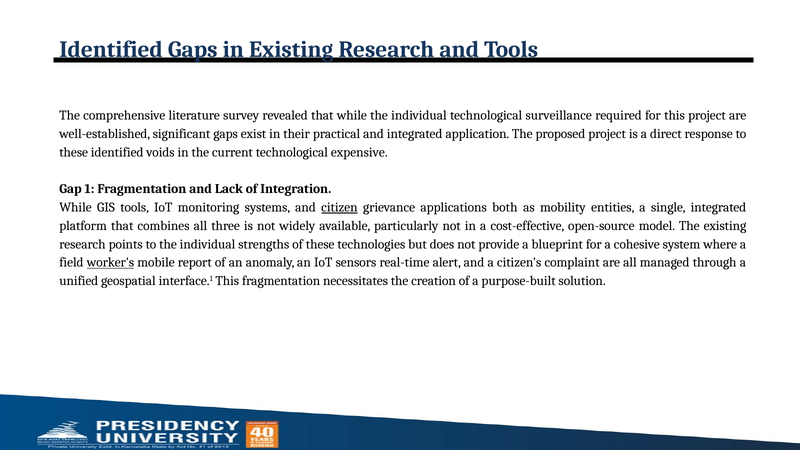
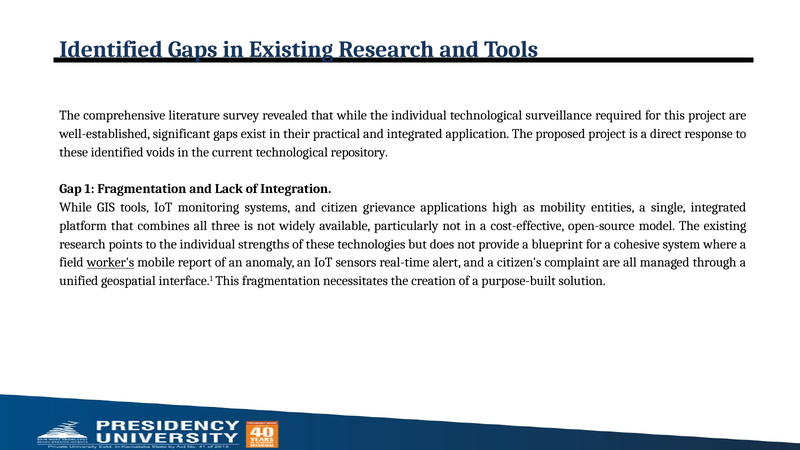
expensive: expensive -> repository
citizen underline: present -> none
both: both -> high
